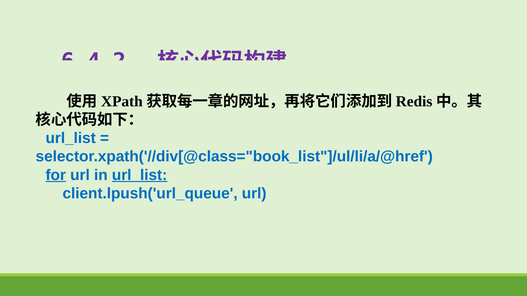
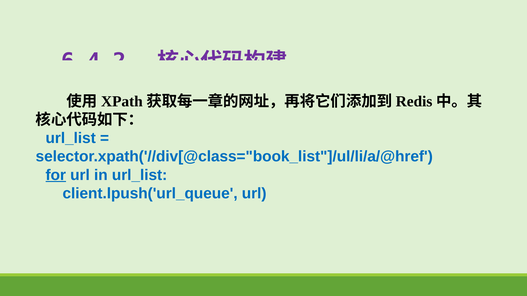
url_list at (140, 175) underline: present -> none
